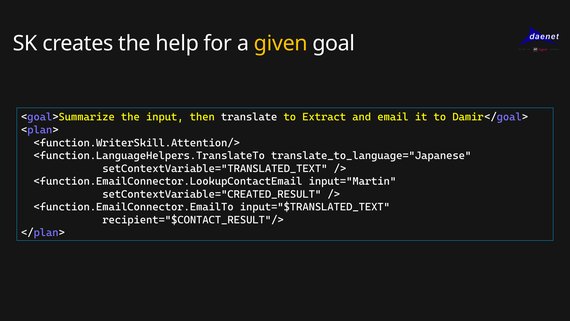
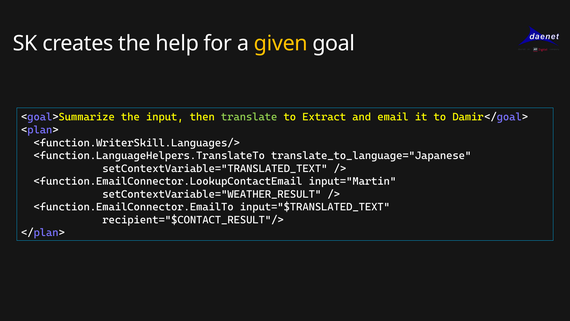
translate colour: white -> light green
<function.WriterSkill.Attention/>: <function.WriterSkill.Attention/> -> <function.WriterSkill.Languages/>
setContextVariable="CREATED_RESULT: setContextVariable="CREATED_RESULT -> setContextVariable="WEATHER_RESULT
